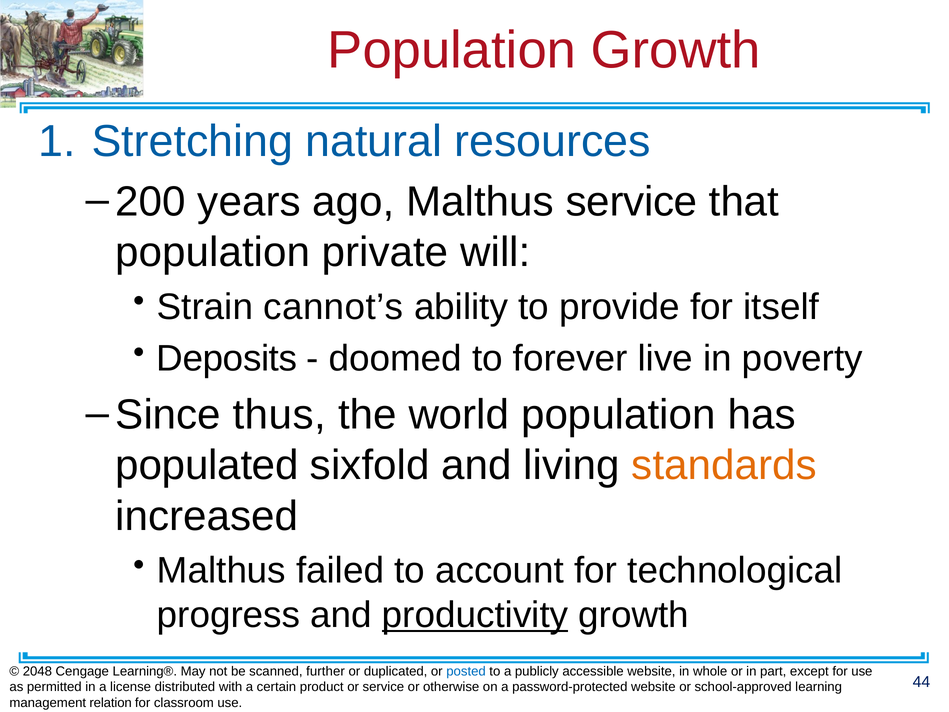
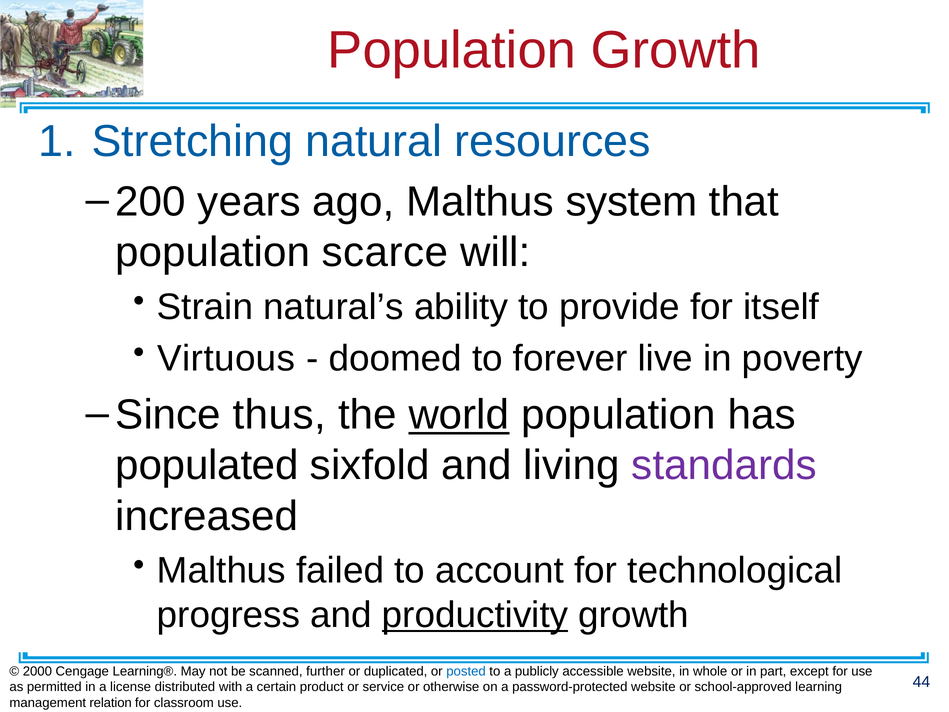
Malthus service: service -> system
private: private -> scarce
cannot’s: cannot’s -> natural’s
Deposits: Deposits -> Virtuous
world underline: none -> present
standards colour: orange -> purple
2048: 2048 -> 2000
